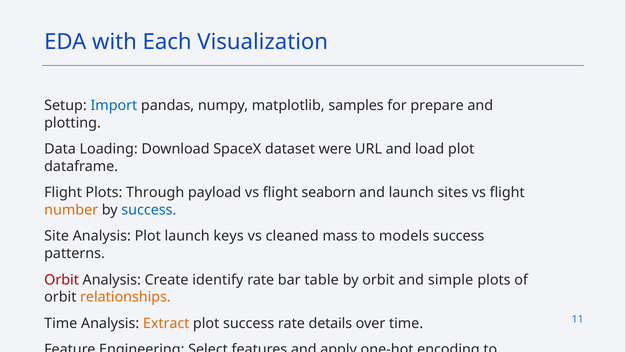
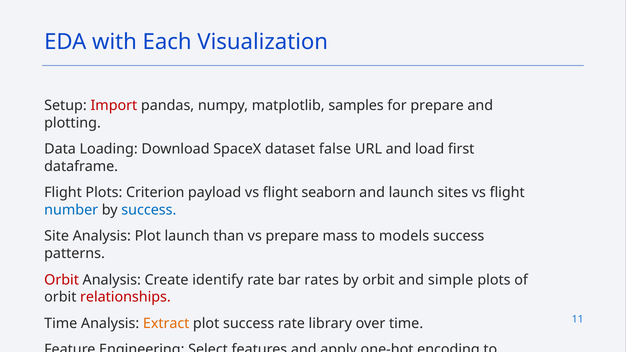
Import colour: blue -> red
were: were -> false
load plot: plot -> first
Through: Through -> Criterion
number colour: orange -> blue
keys: keys -> than
vs cleaned: cleaned -> prepare
table: table -> rates
relationships colour: orange -> red
details: details -> library
